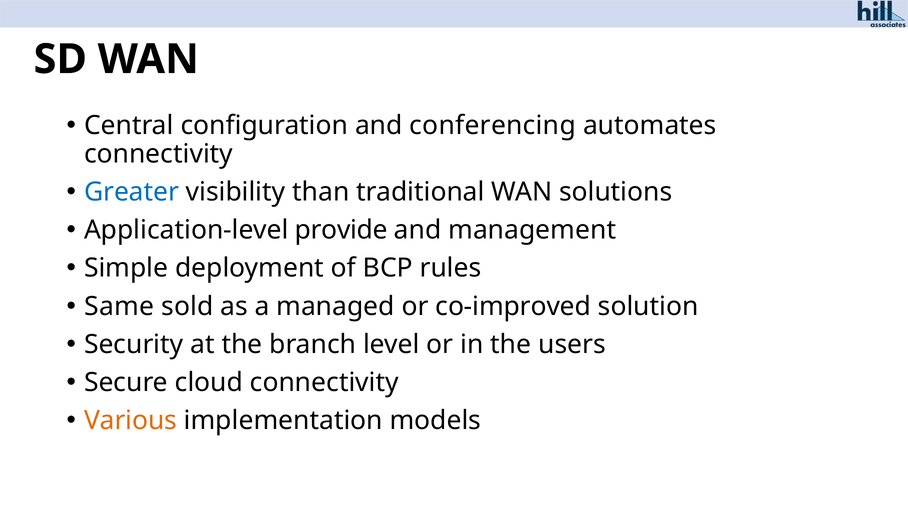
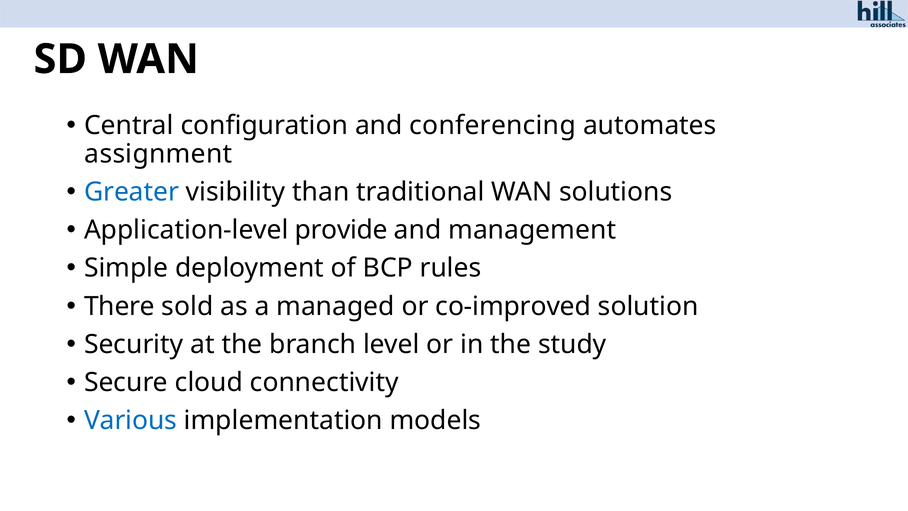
connectivity at (158, 154): connectivity -> assignment
Same: Same -> There
users: users -> study
Various colour: orange -> blue
